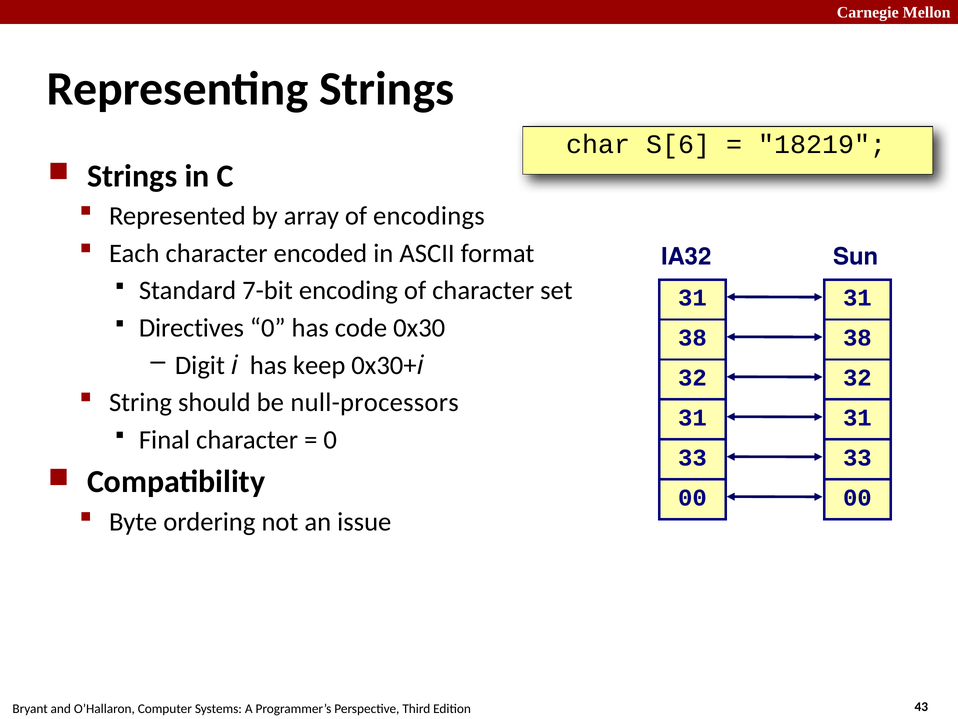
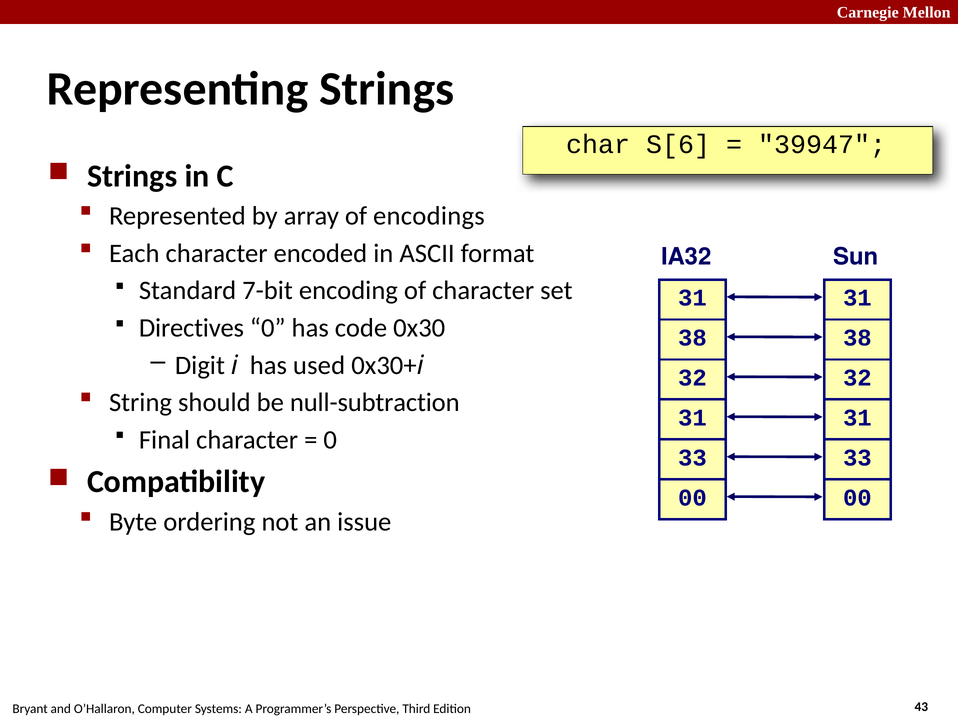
18219: 18219 -> 39947
keep: keep -> used
null-processors: null-processors -> null-subtraction
